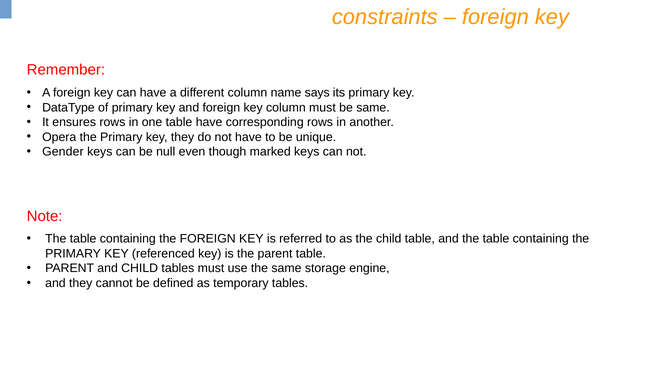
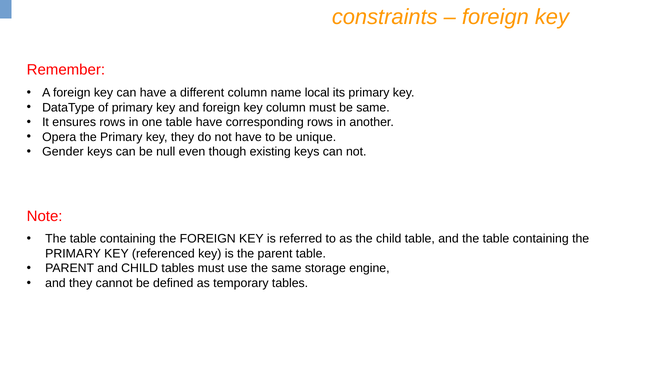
says: says -> local
marked: marked -> existing
